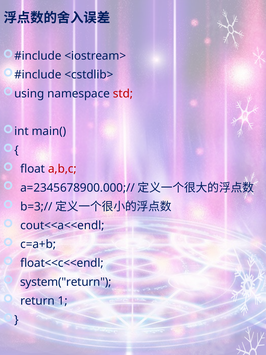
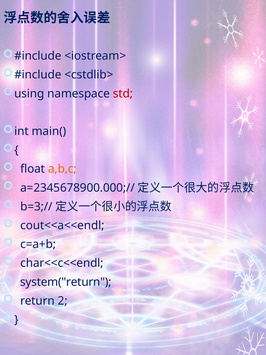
a,b,c colour: red -> orange
float<<c<<endl: float<<c<<endl -> char<<c<<endl
1: 1 -> 2
